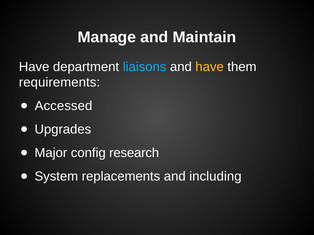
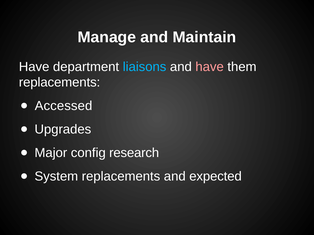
have at (210, 67) colour: yellow -> pink
requirements at (59, 83): requirements -> replacements
including: including -> expected
